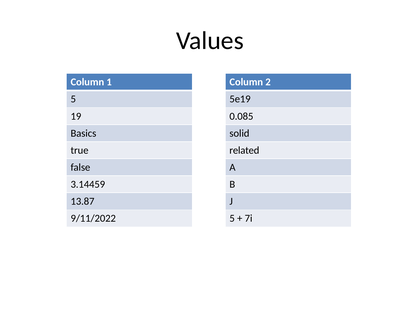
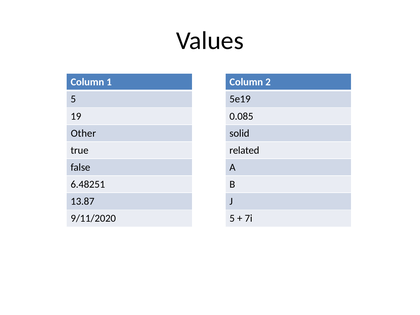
Basics: Basics -> Other
3.14459: 3.14459 -> 6.48251
9/11/2022: 9/11/2022 -> 9/11/2020
